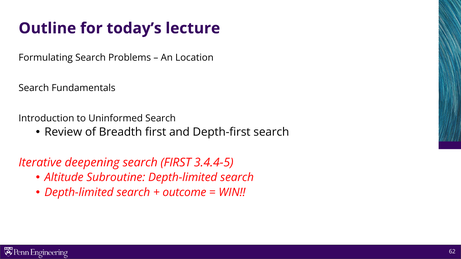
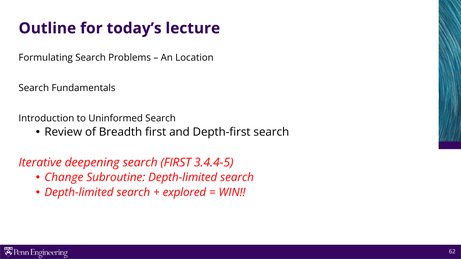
Altitude: Altitude -> Change
outcome: outcome -> explored
